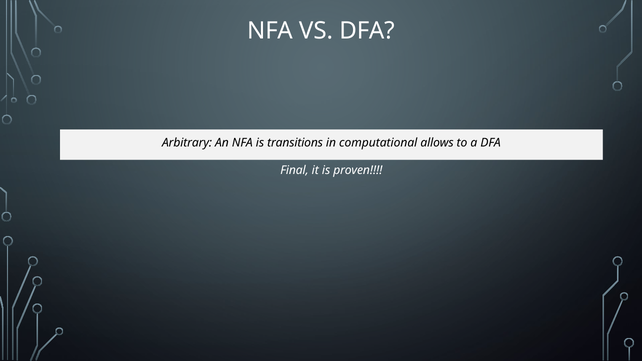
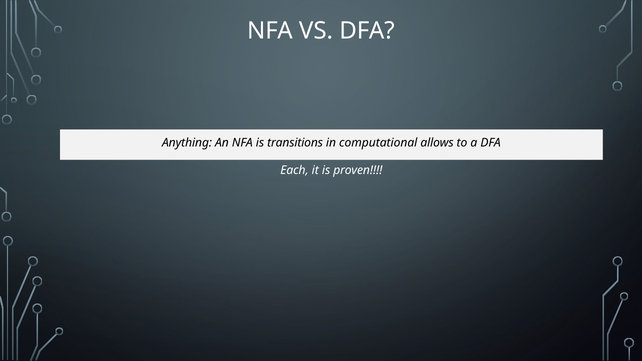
Arbitrary: Arbitrary -> Anything
Final: Final -> Each
